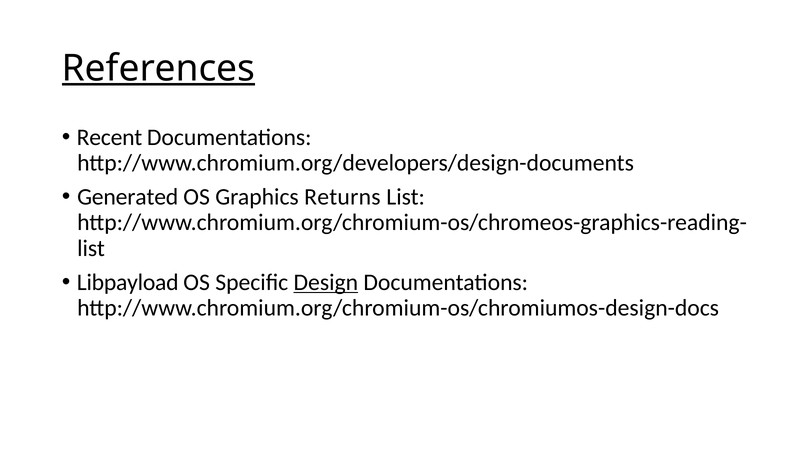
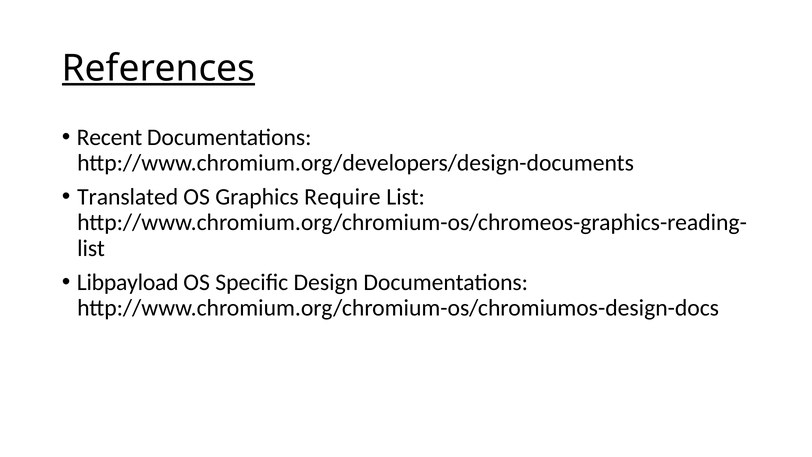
Generated: Generated -> Translated
Returns: Returns -> Require
Design underline: present -> none
